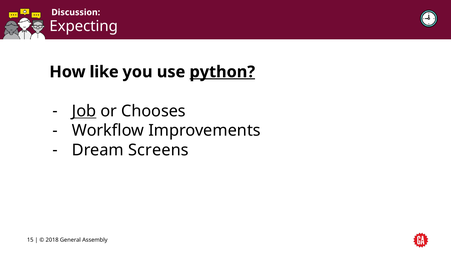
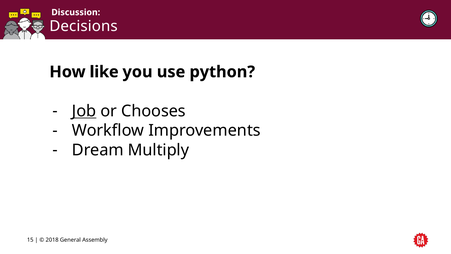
Expecting: Expecting -> Decisions
python underline: present -> none
Screens: Screens -> Multiply
